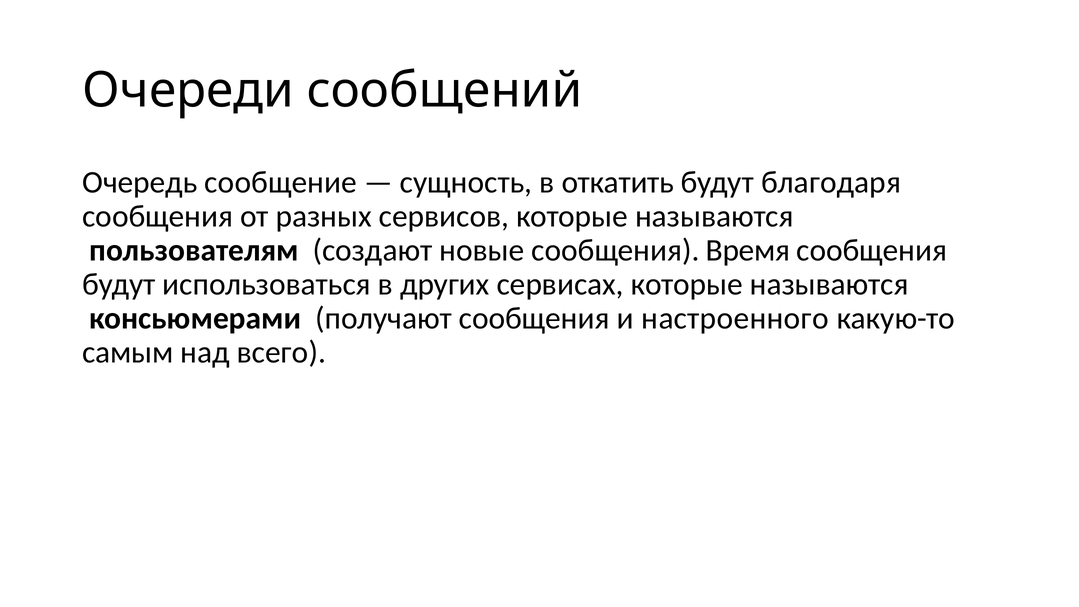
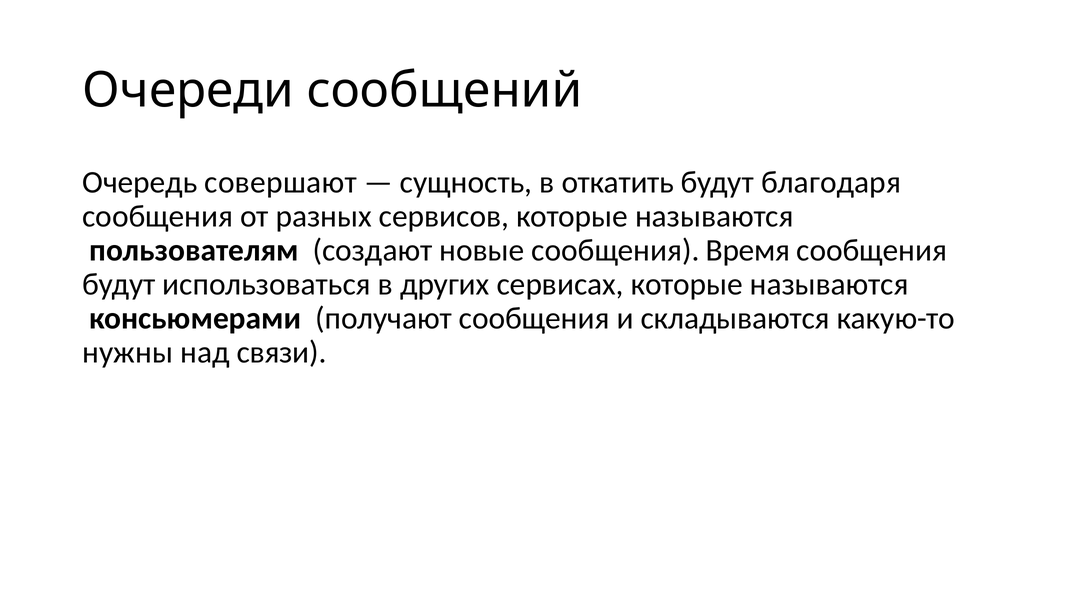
сообщение: сообщение -> совершают
настроенного: настроенного -> складываются
самым: самым -> нужны
всего: всего -> связи
